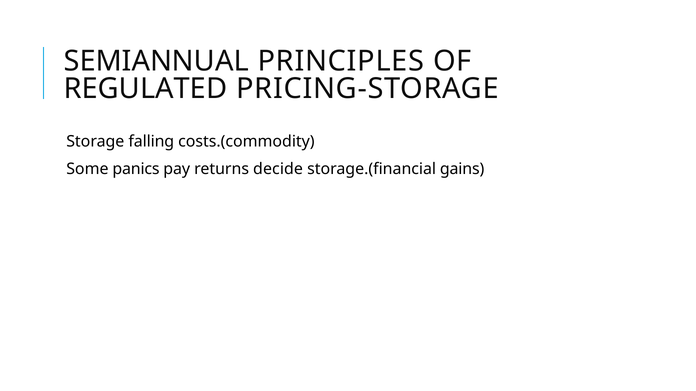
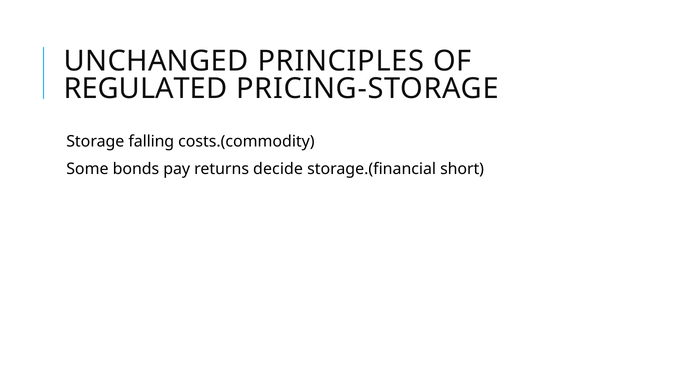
SEMIANNUAL: SEMIANNUAL -> UNCHANGED
panics: panics -> bonds
gains: gains -> short
